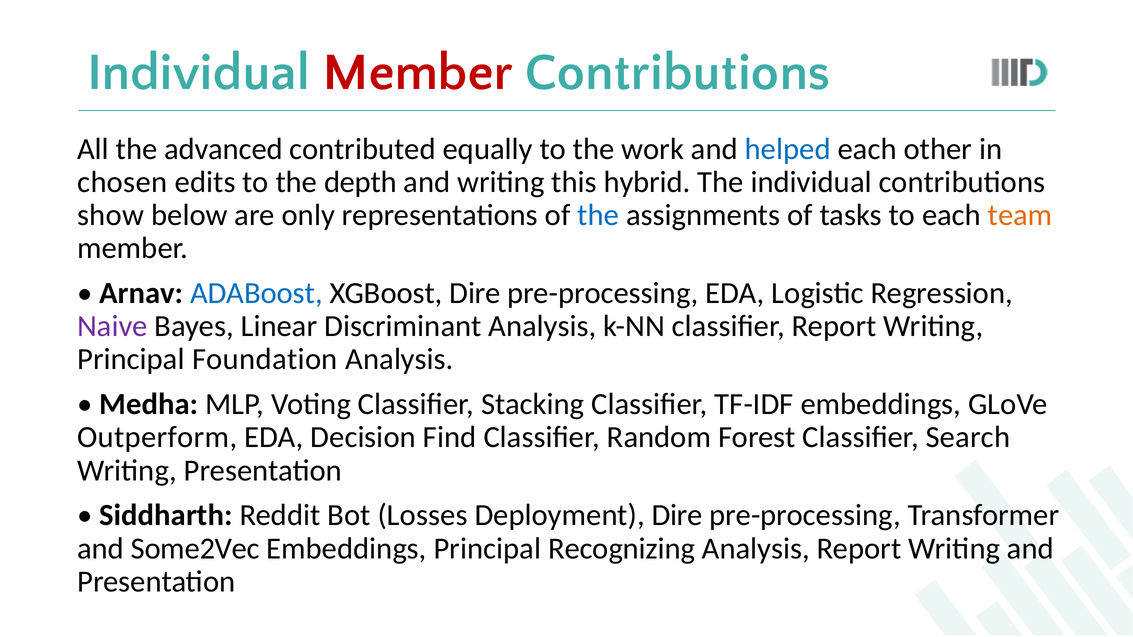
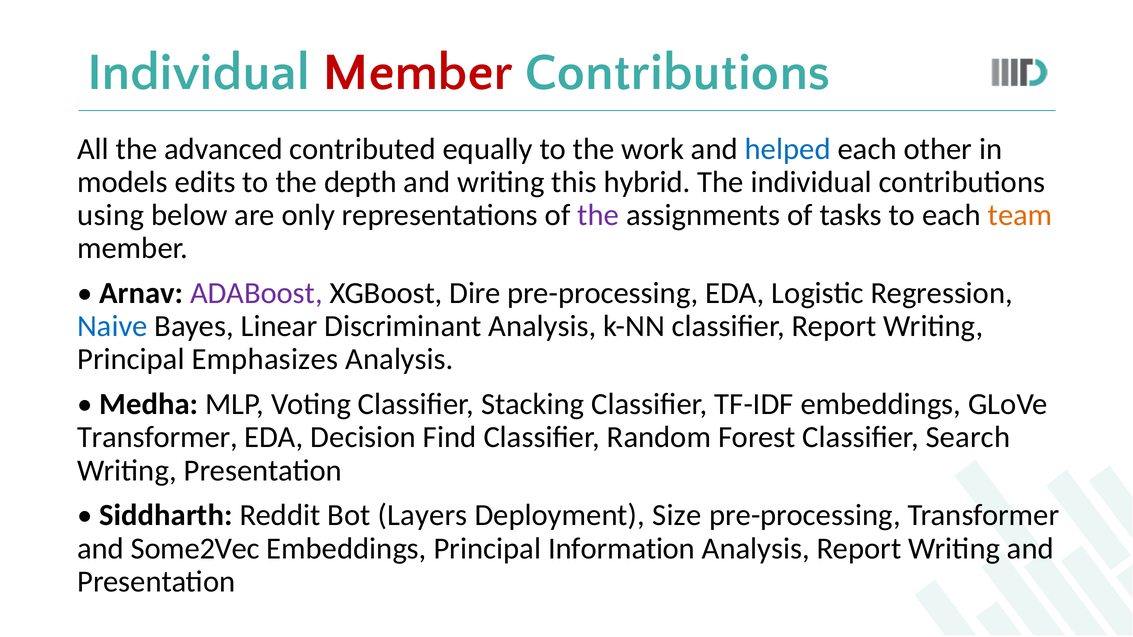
chosen: chosen -> models
show: show -> using
the at (598, 215) colour: blue -> purple
ADABoost colour: blue -> purple
Naive colour: purple -> blue
Foundation: Foundation -> Emphasizes
Outperform at (157, 438): Outperform -> Transformer
Losses: Losses -> Layers
Deployment Dire: Dire -> Size
Recognizing: Recognizing -> Information
